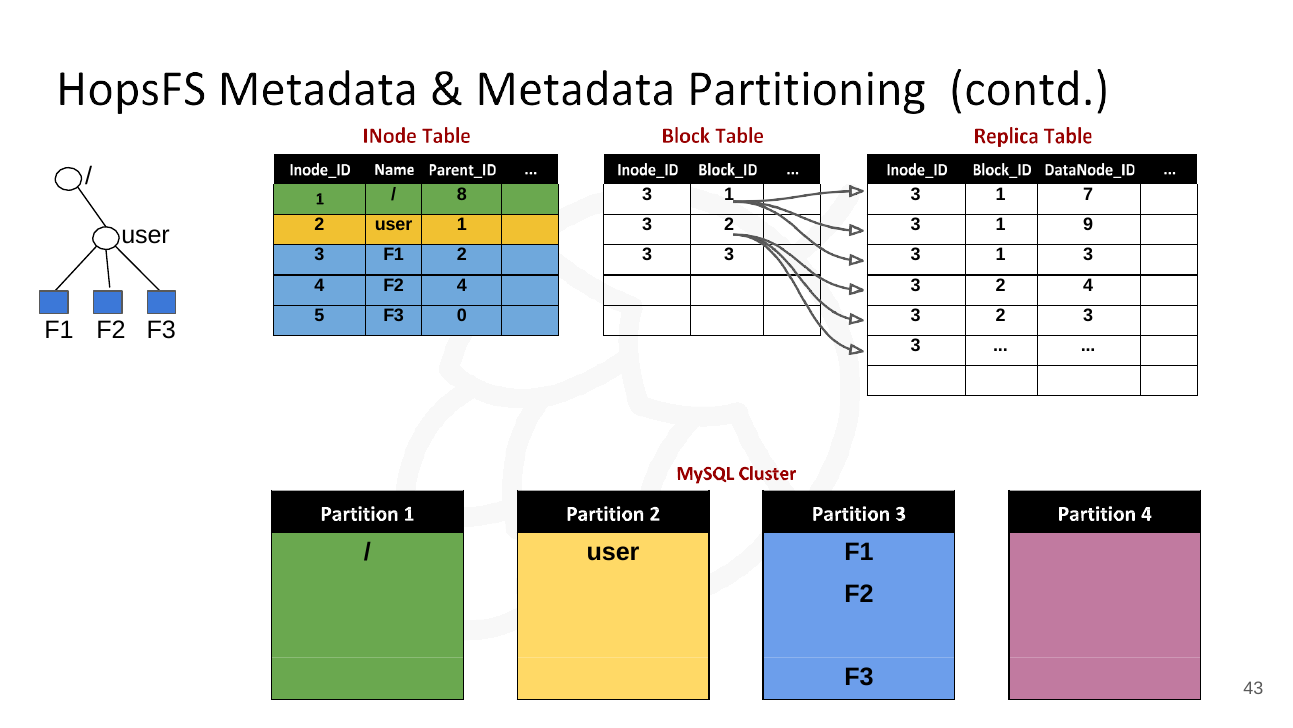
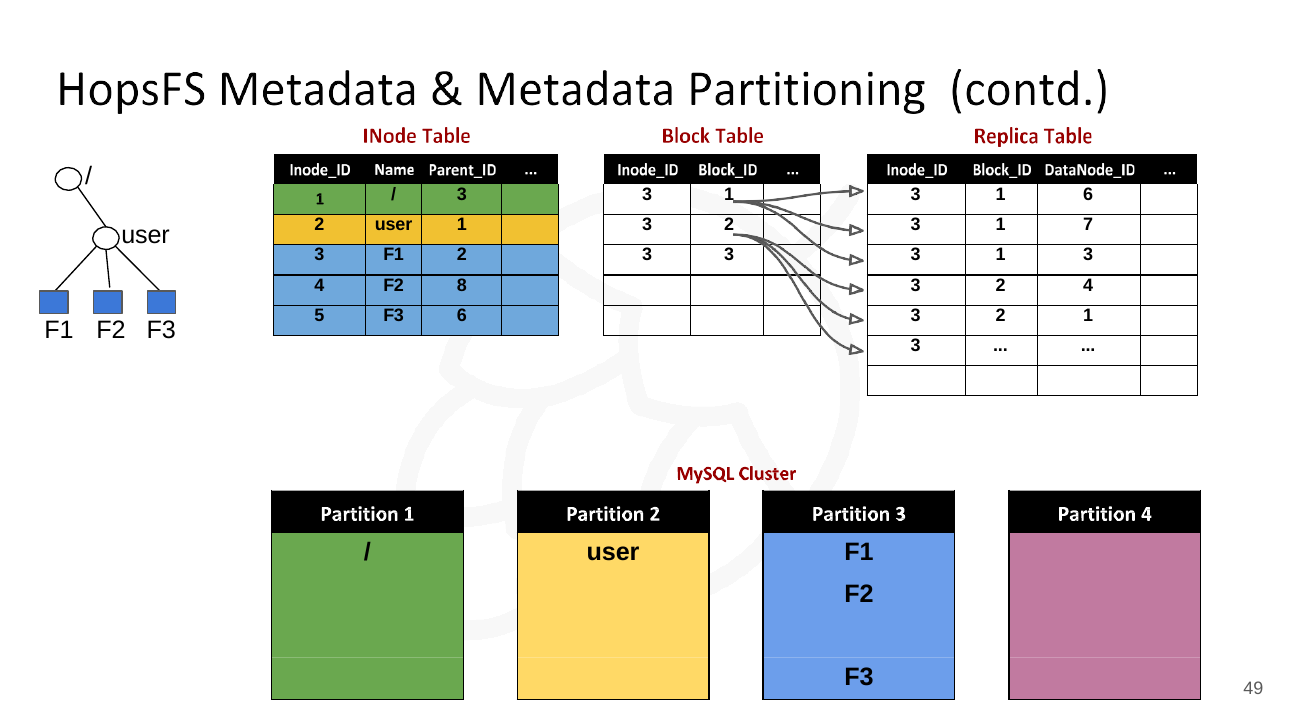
8 at (462, 195): 8 -> 3
1 7: 7 -> 6
9: 9 -> 7
F2 4: 4 -> 8
F3 0: 0 -> 6
3 at (1088, 315): 3 -> 1
43: 43 -> 49
